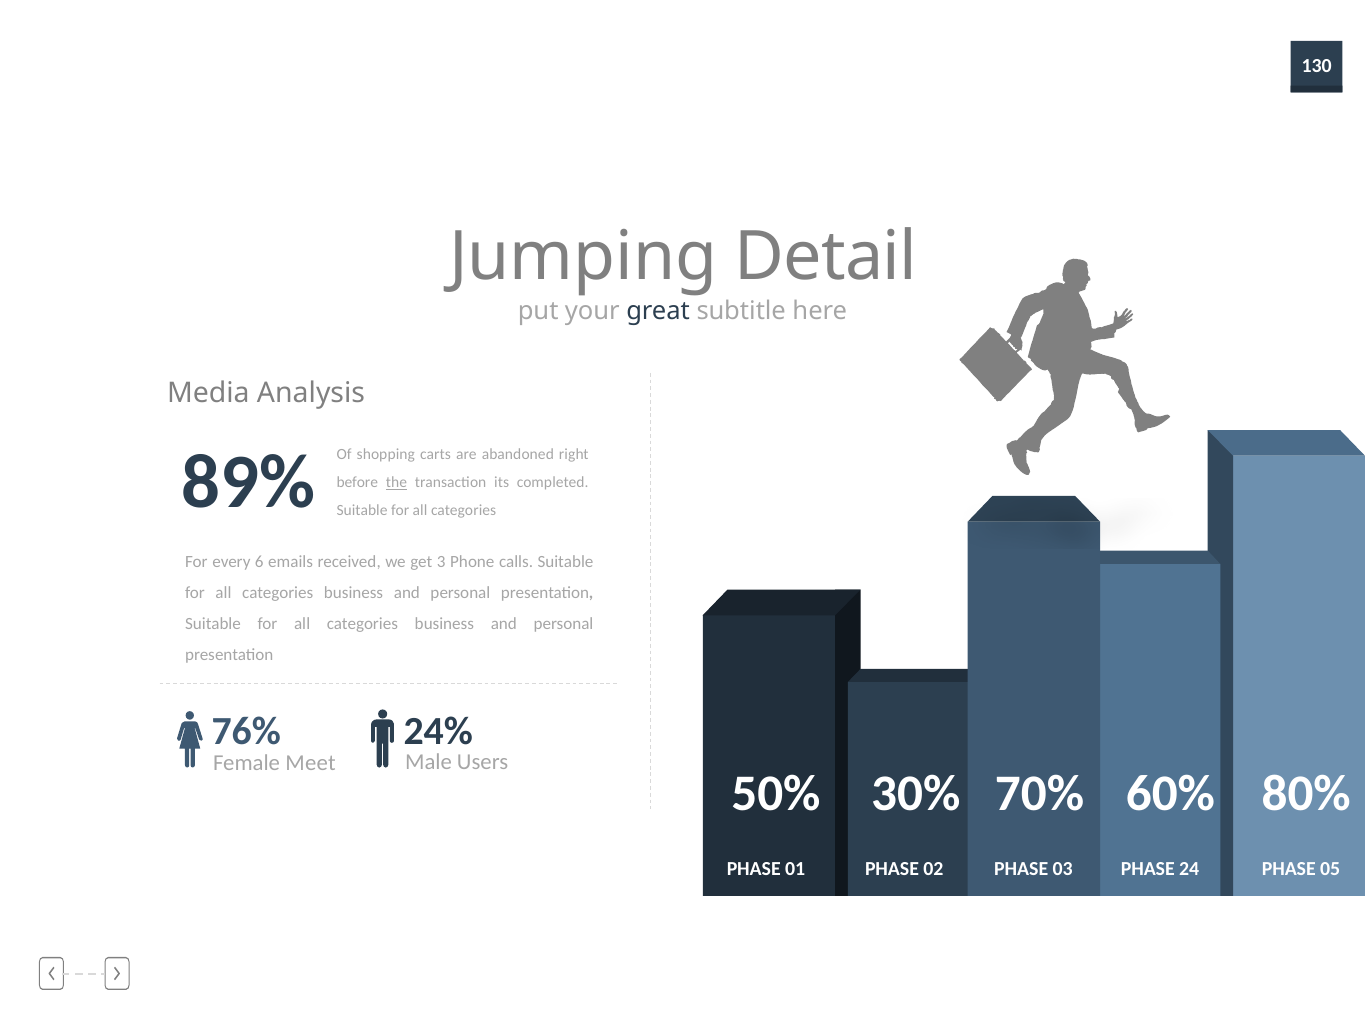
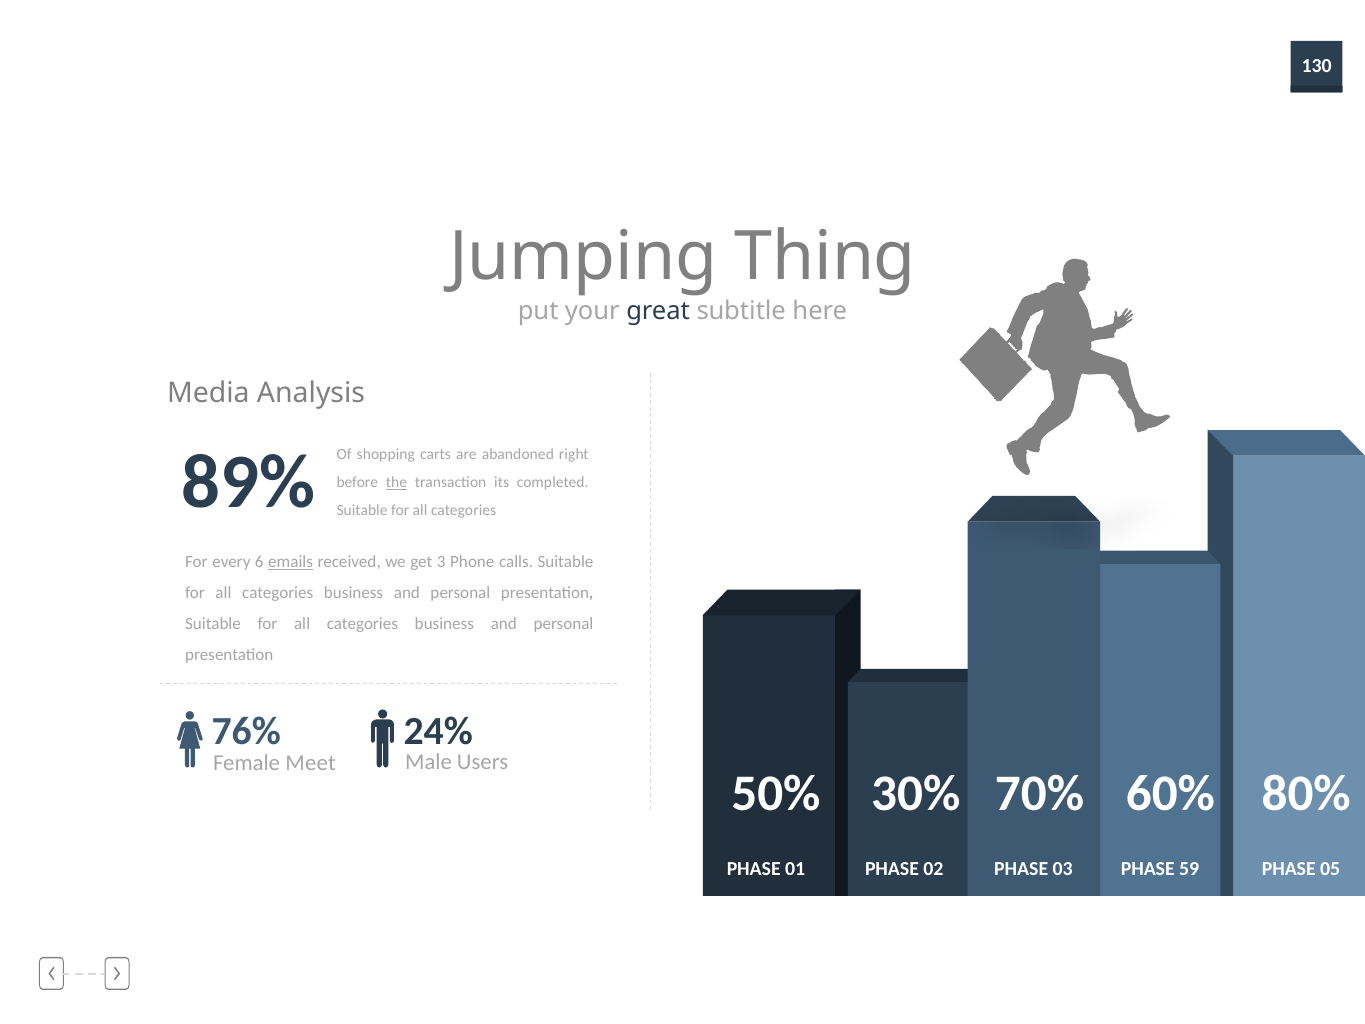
Detail: Detail -> Thing
emails underline: none -> present
24: 24 -> 59
